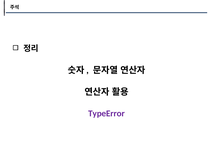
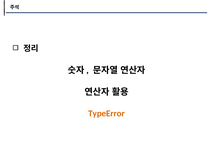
TypeError colour: purple -> orange
